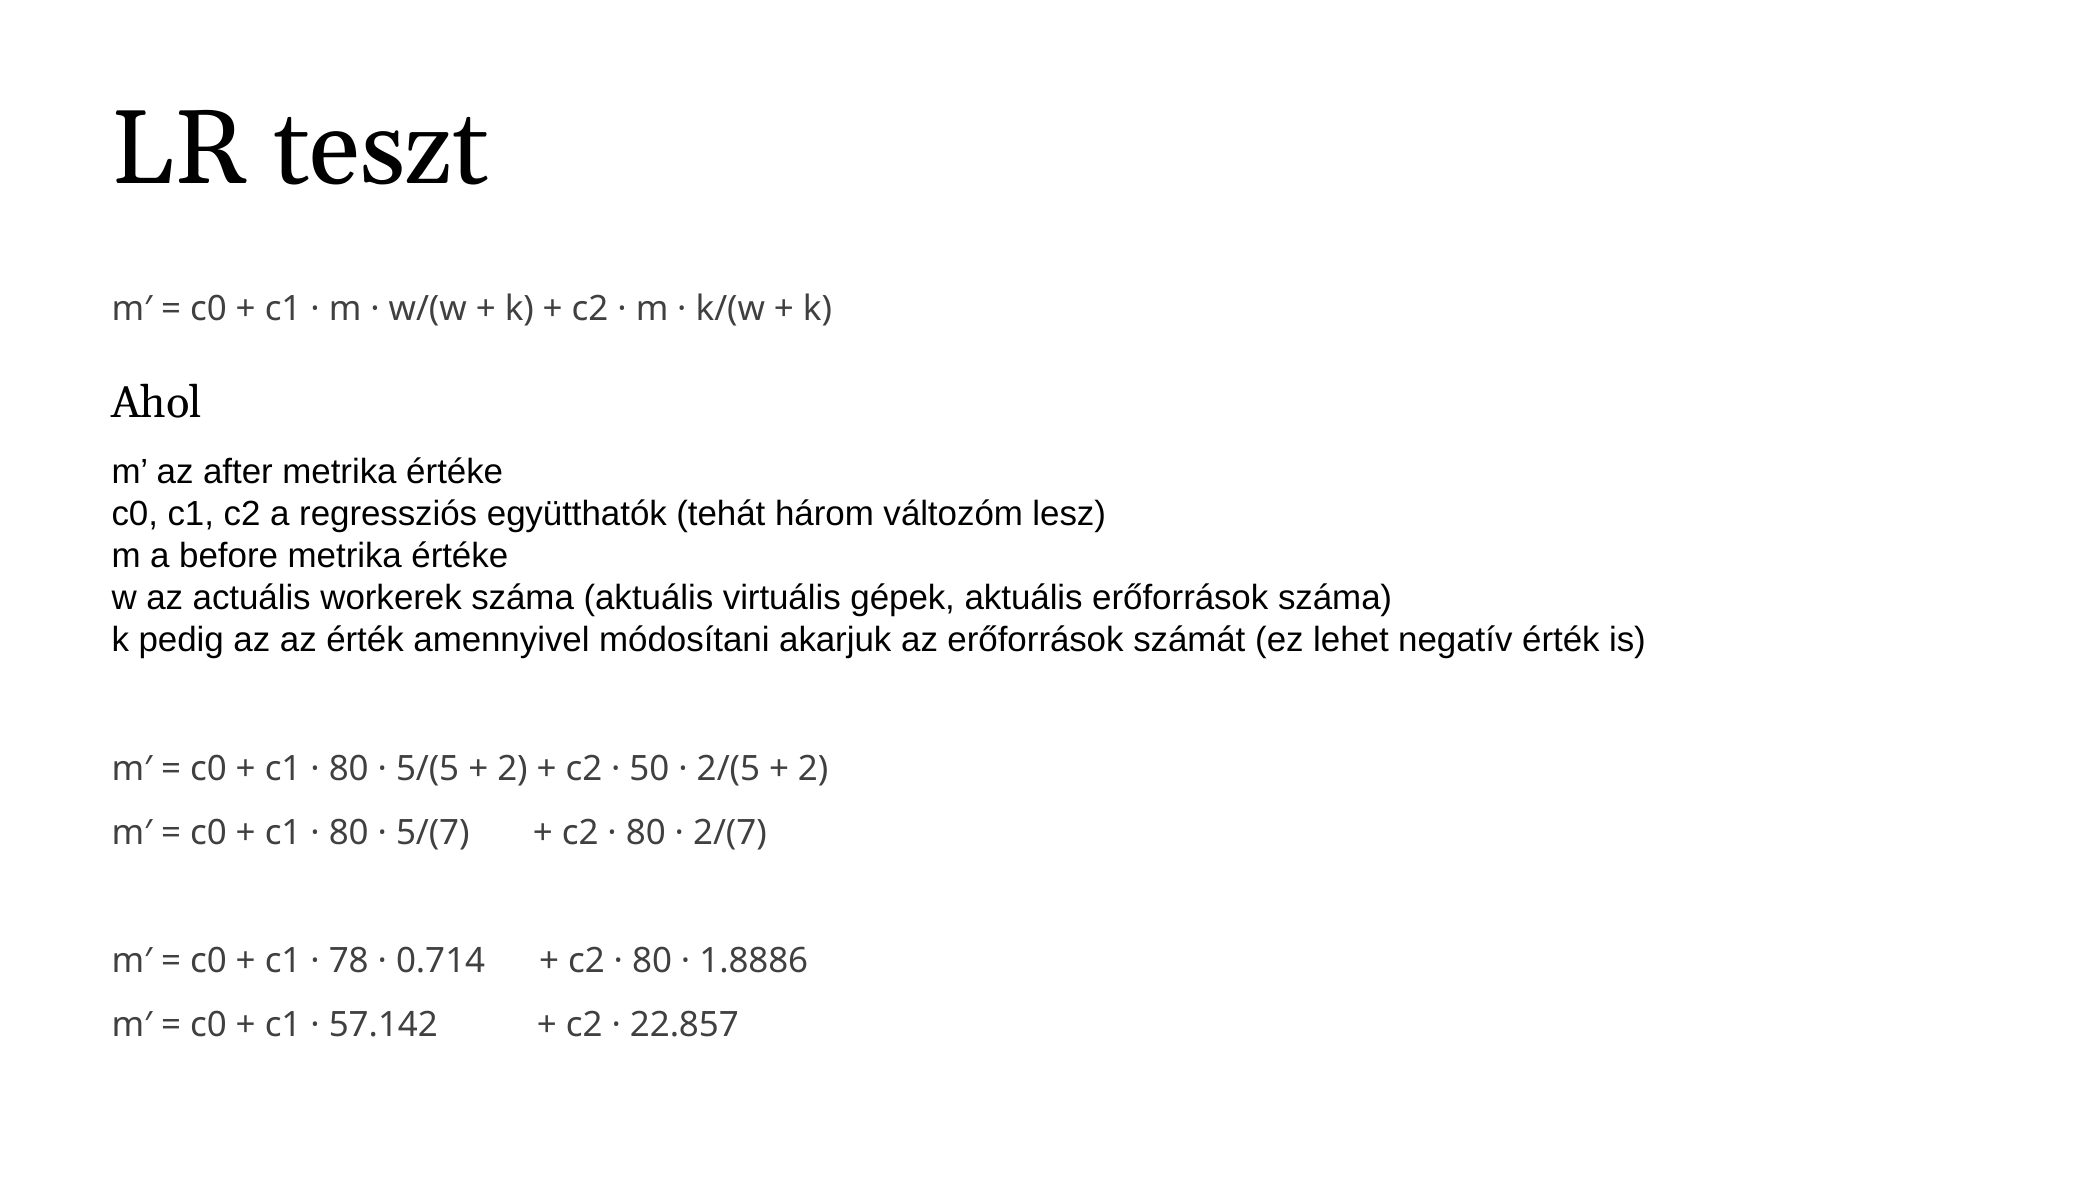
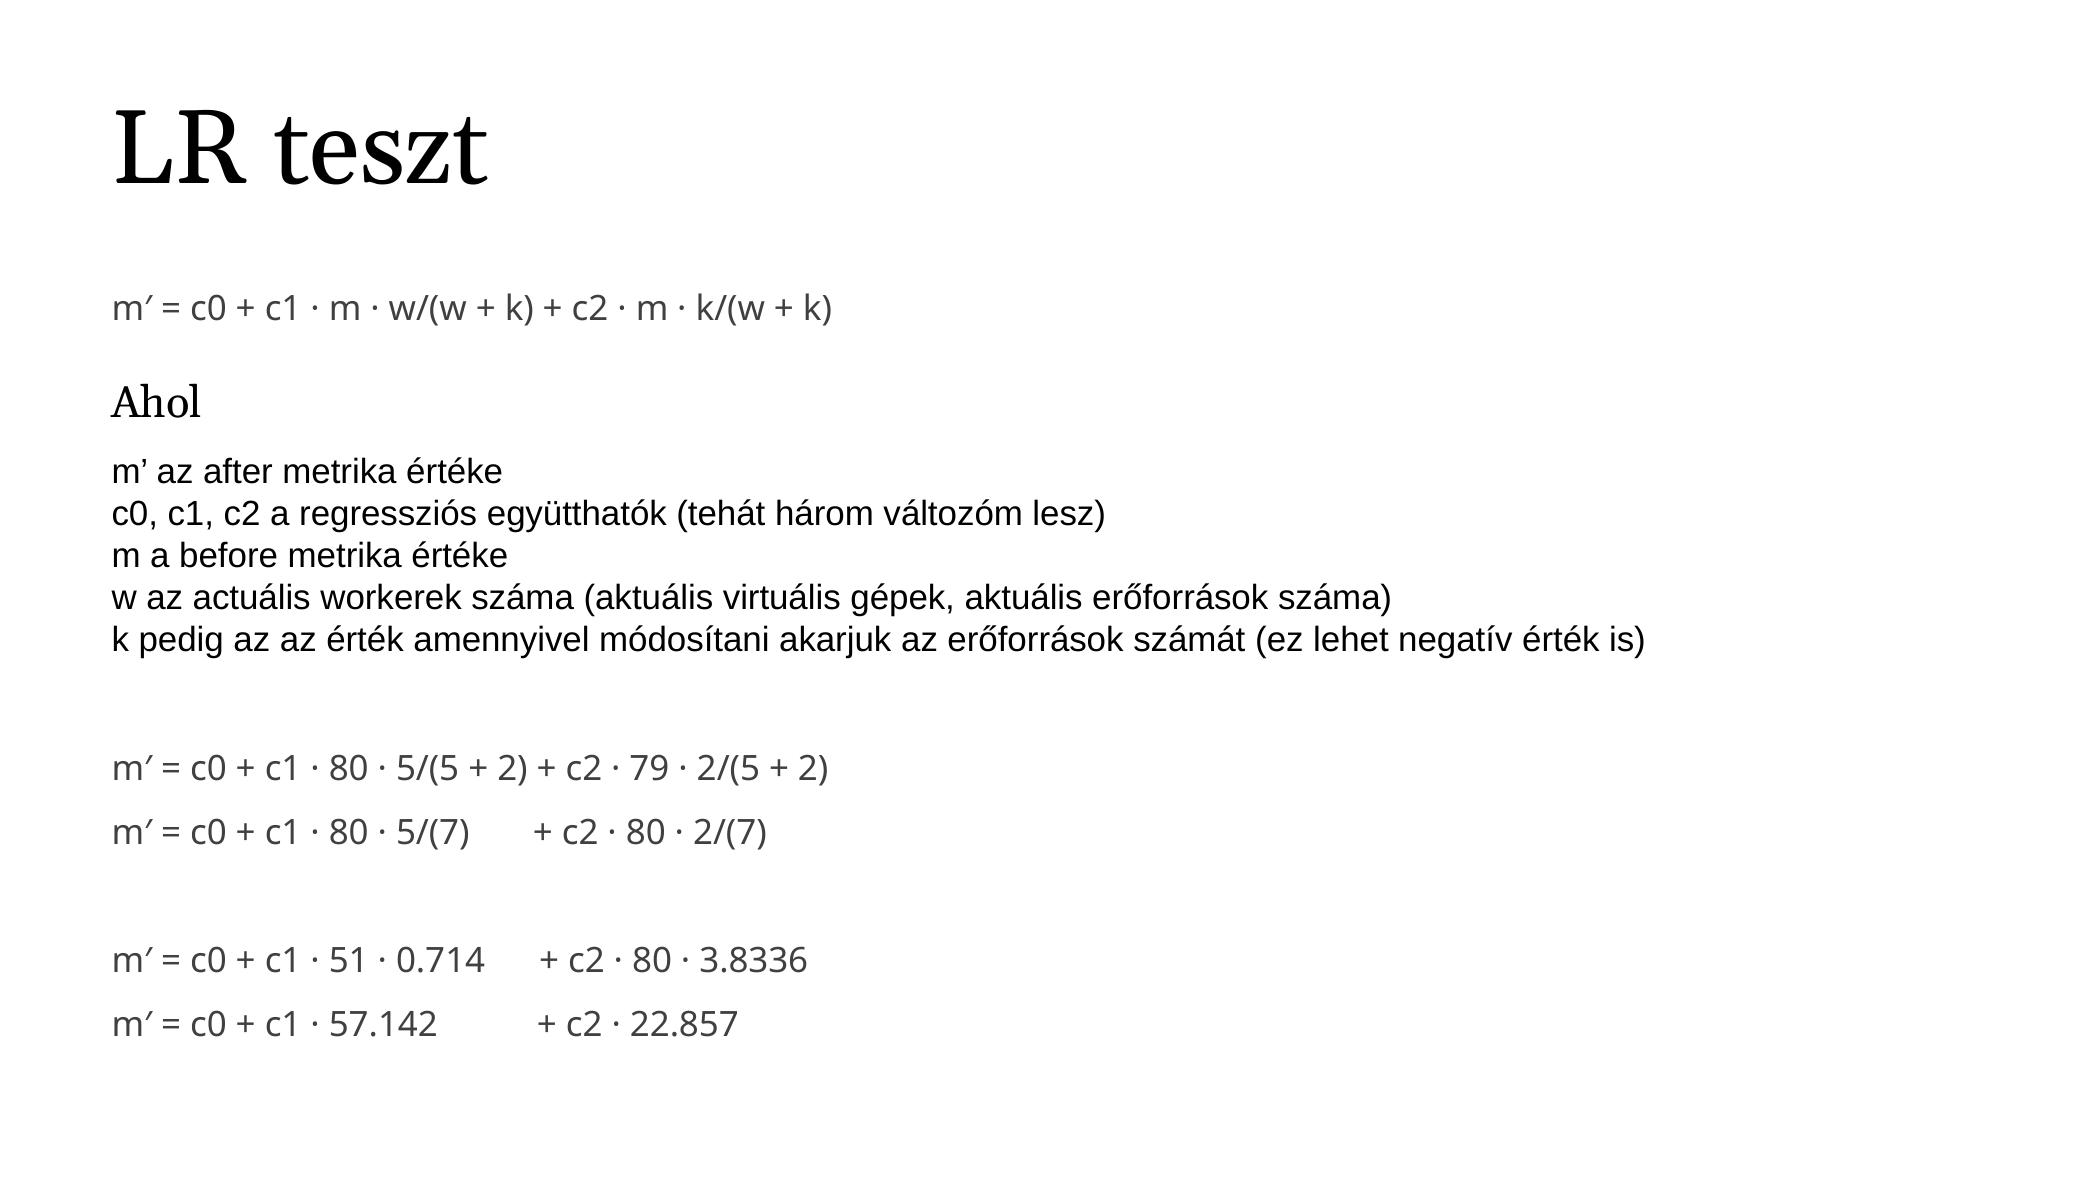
50: 50 -> 79
78: 78 -> 51
1.8886: 1.8886 -> 3.8336
